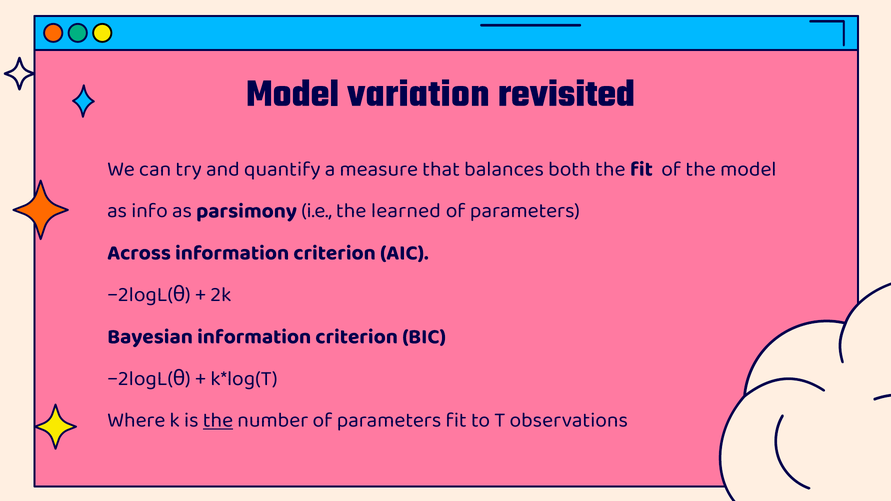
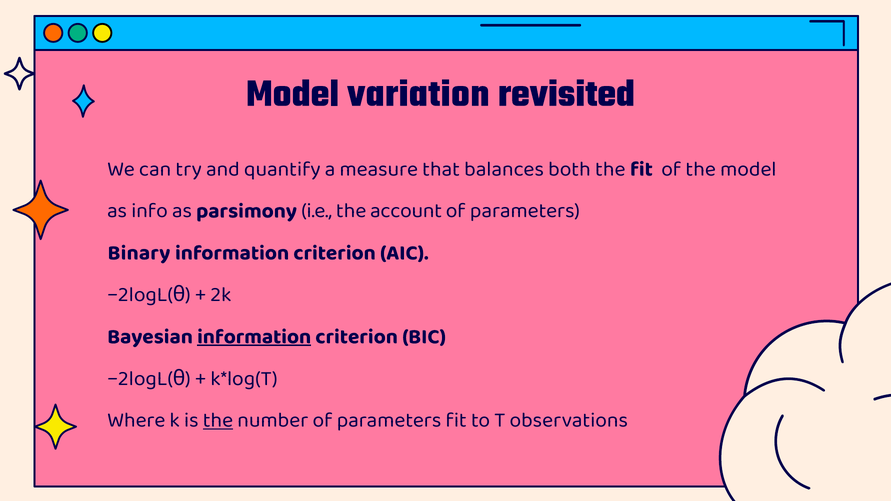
learned: learned -> account
Across: Across -> Binary
information at (254, 336) underline: none -> present
